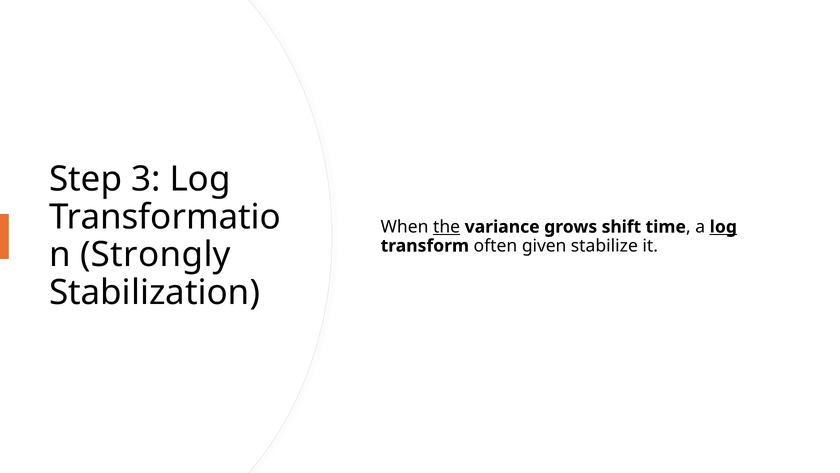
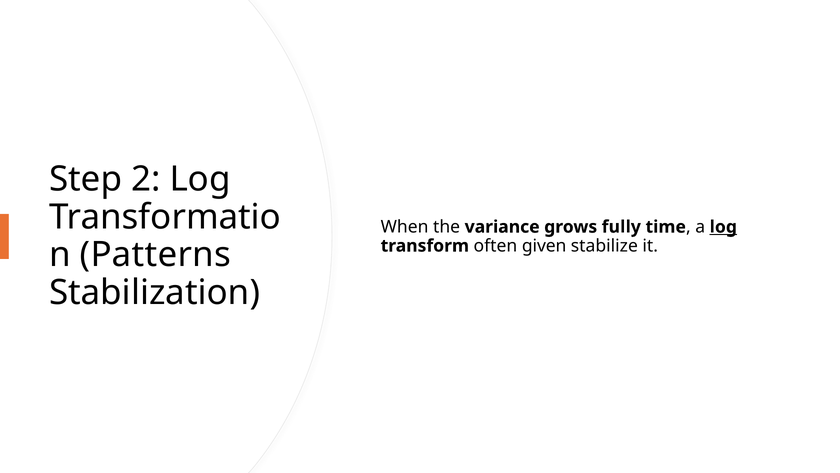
3: 3 -> 2
the underline: present -> none
shift: shift -> fully
Strongly: Strongly -> Patterns
